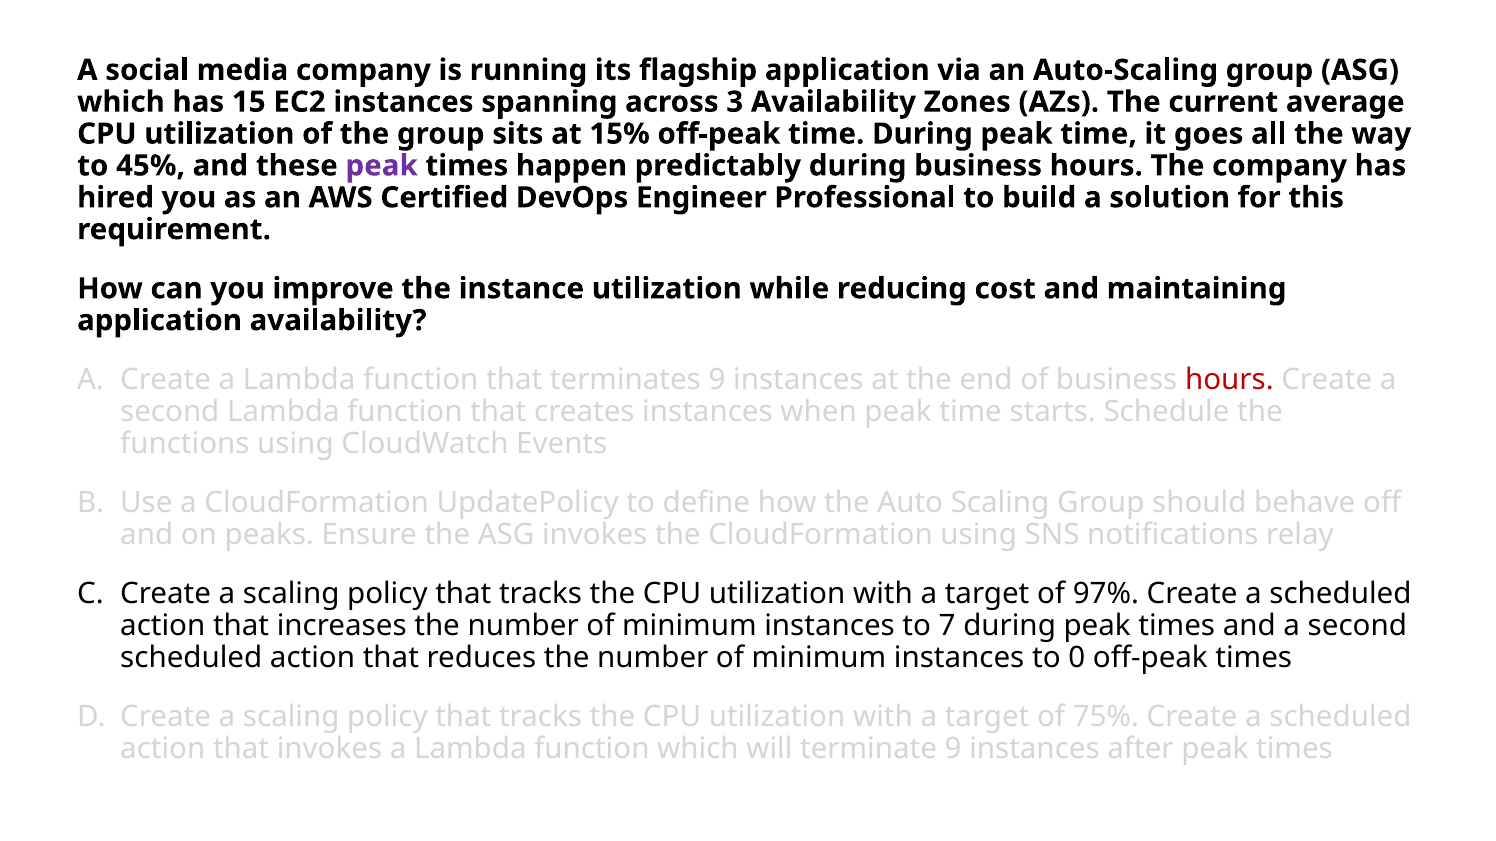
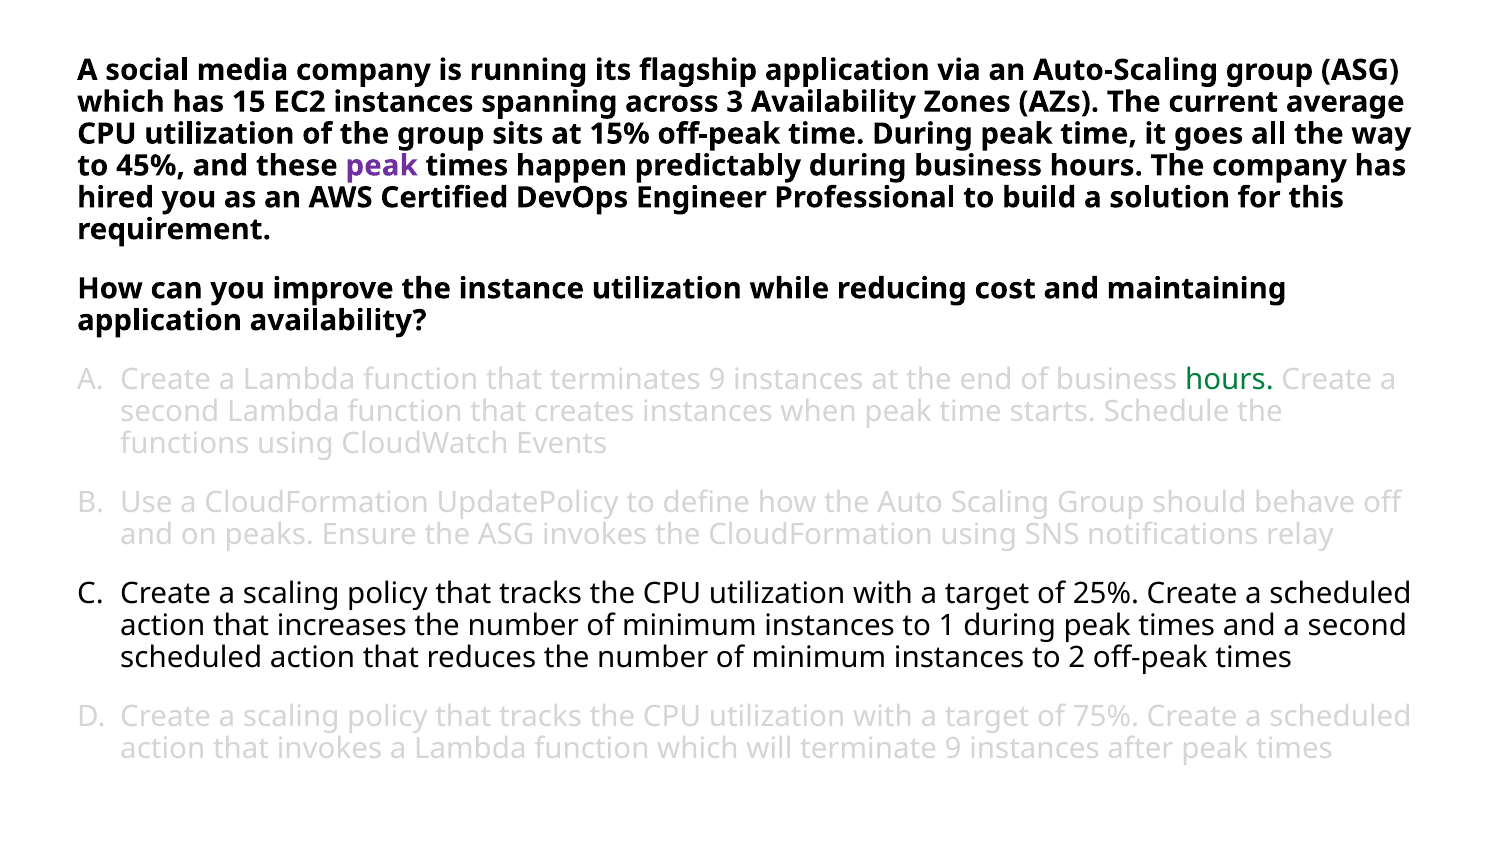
hours at (1229, 380) colour: red -> green
97%: 97% -> 25%
7: 7 -> 1
0: 0 -> 2
